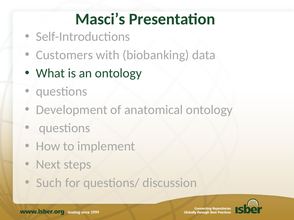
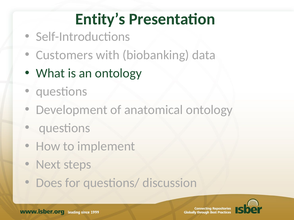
Masci’s: Masci’s -> Entity’s
Such: Such -> Does
